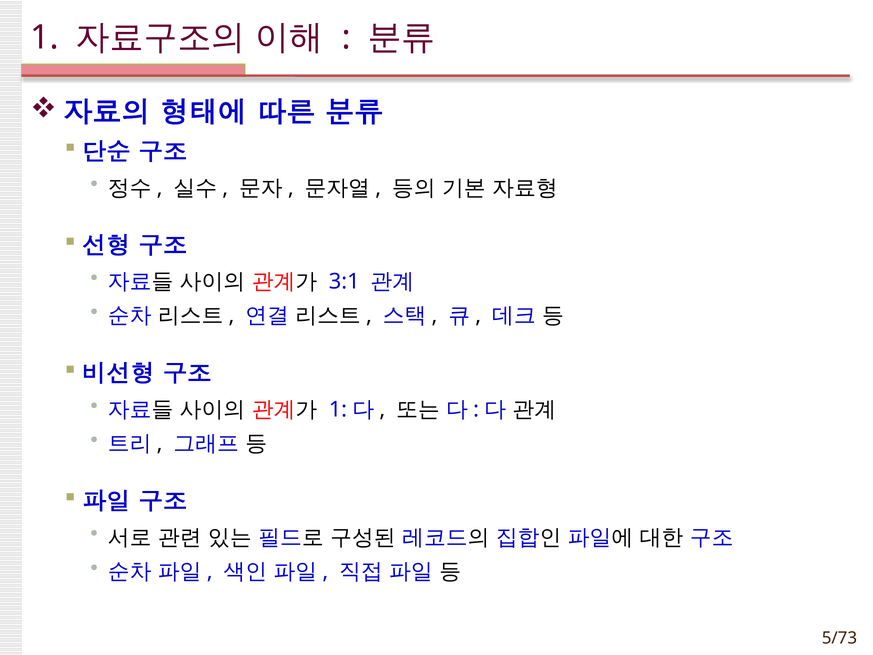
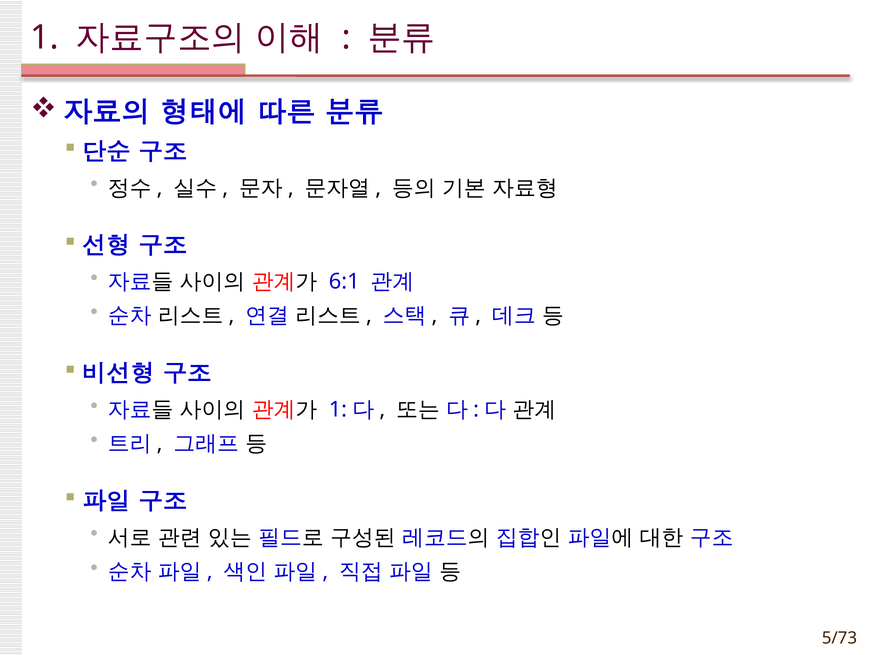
3:1: 3:1 -> 6:1
